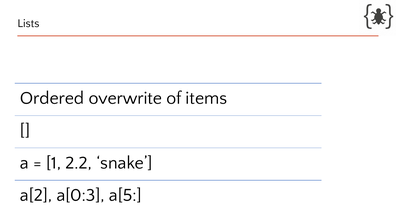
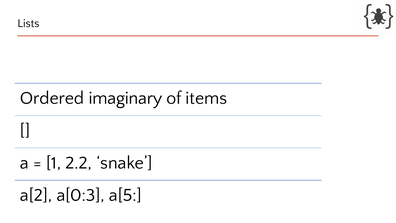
overwrite: overwrite -> imaginary
